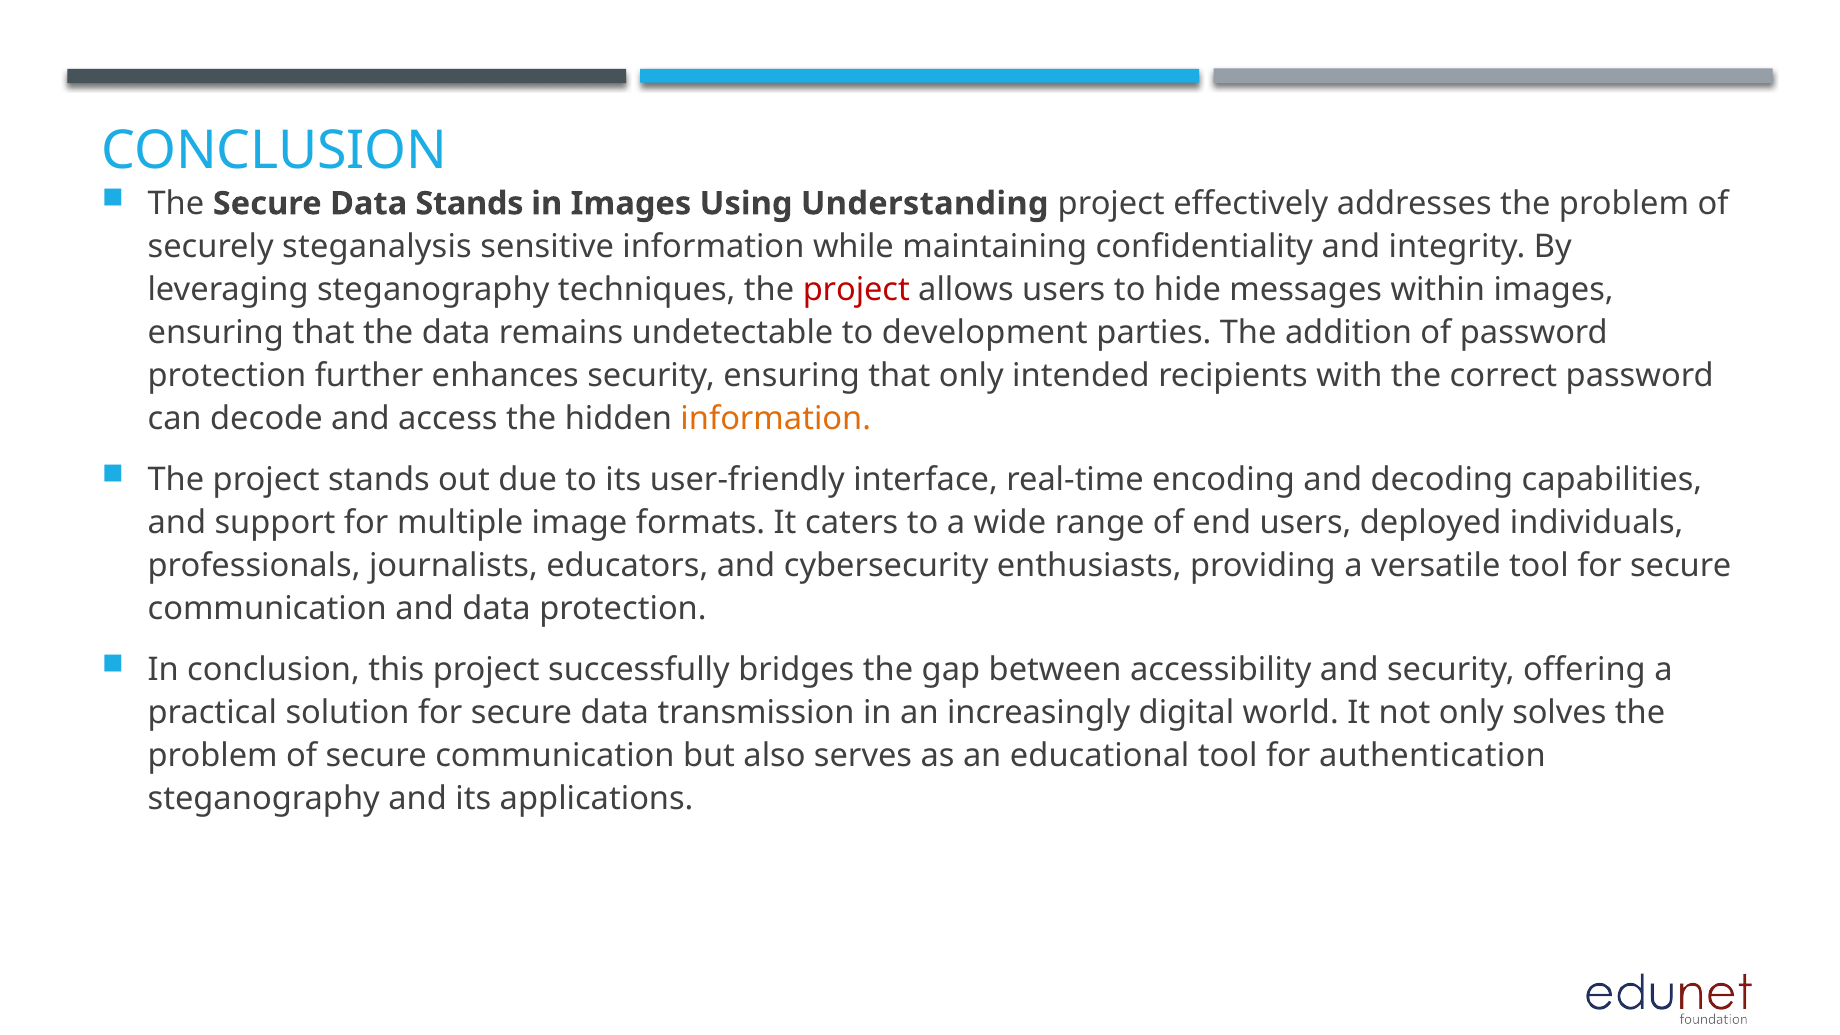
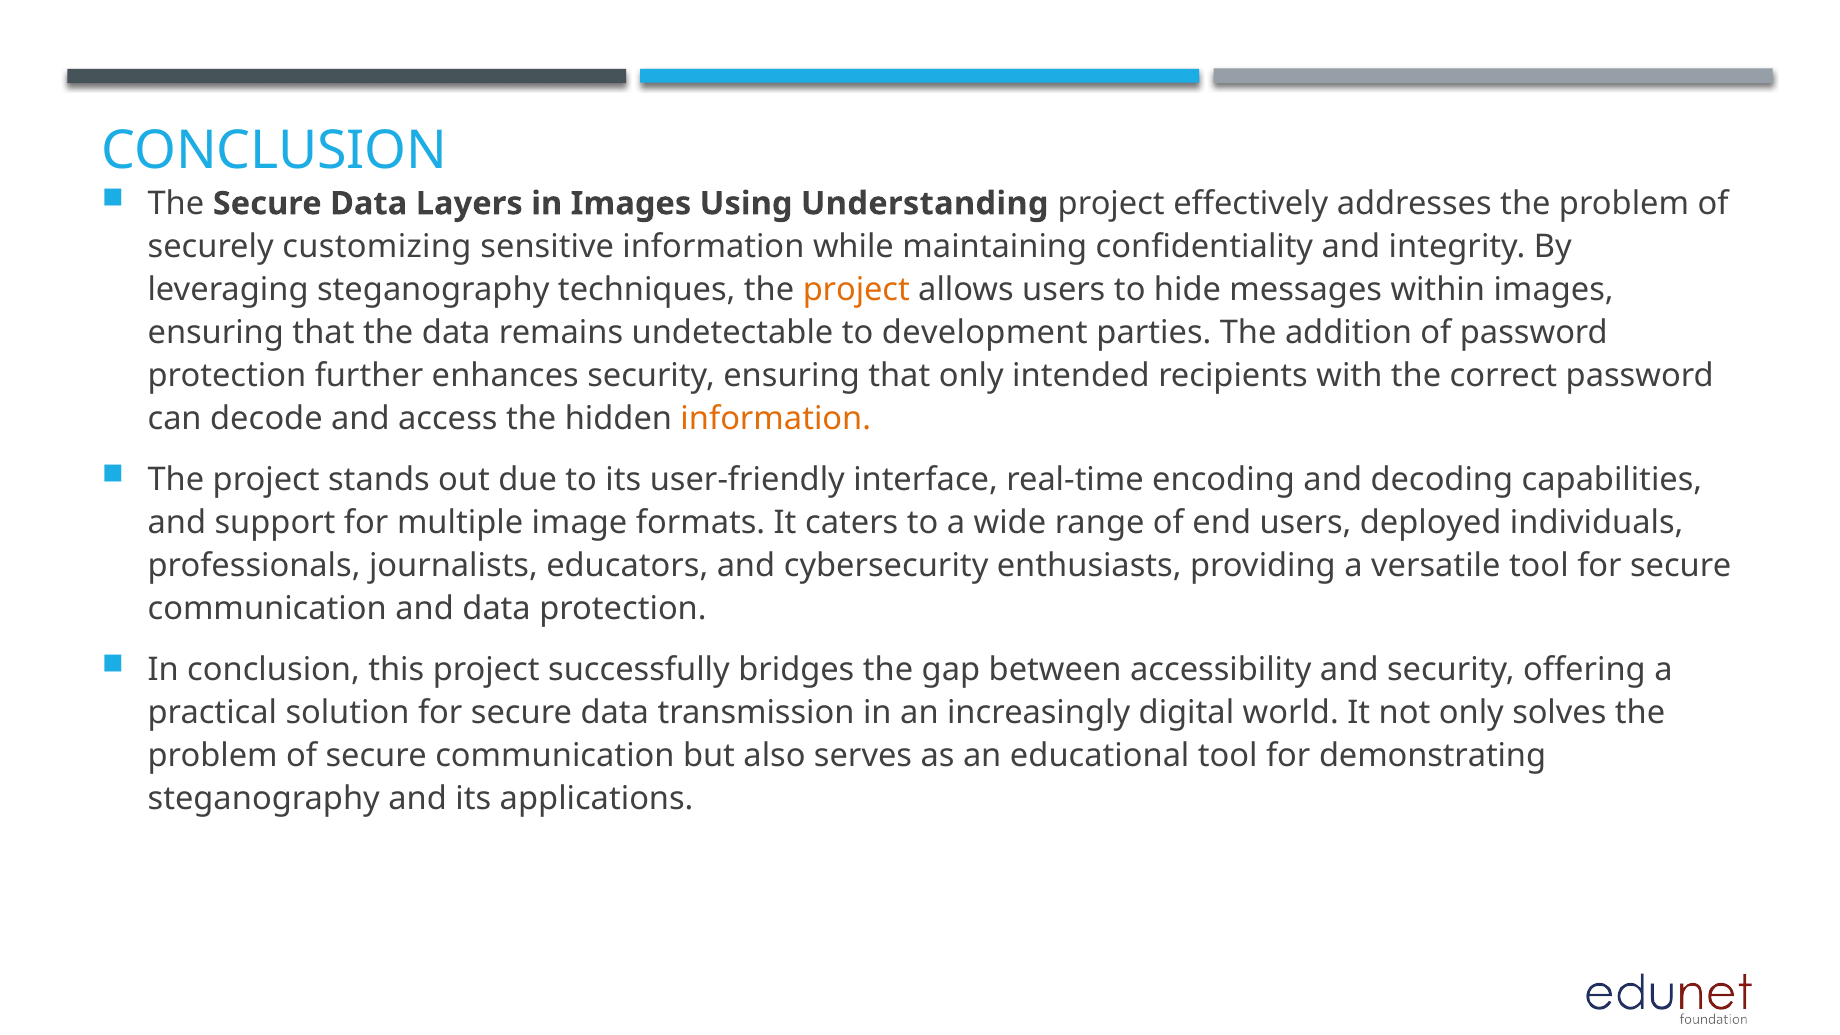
Data Stands: Stands -> Layers
steganalysis: steganalysis -> customizing
project at (856, 290) colour: red -> orange
authentication: authentication -> demonstrating
